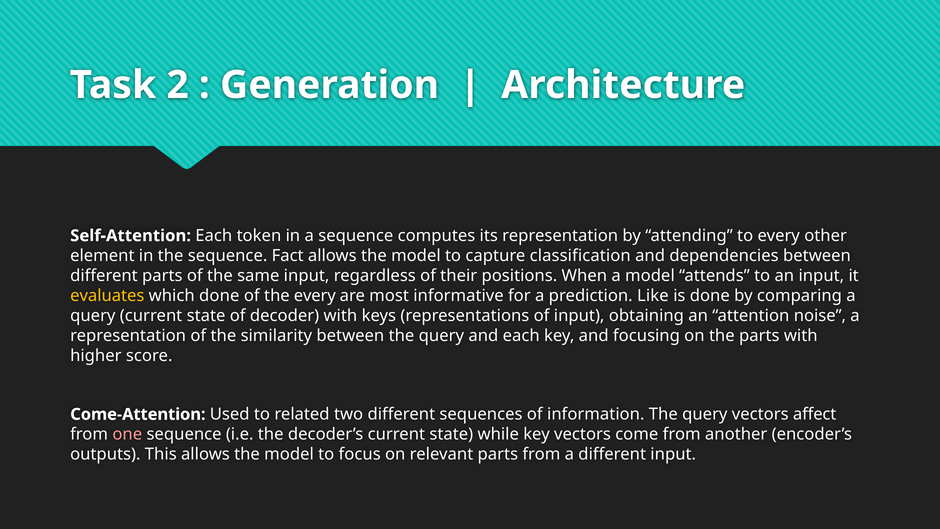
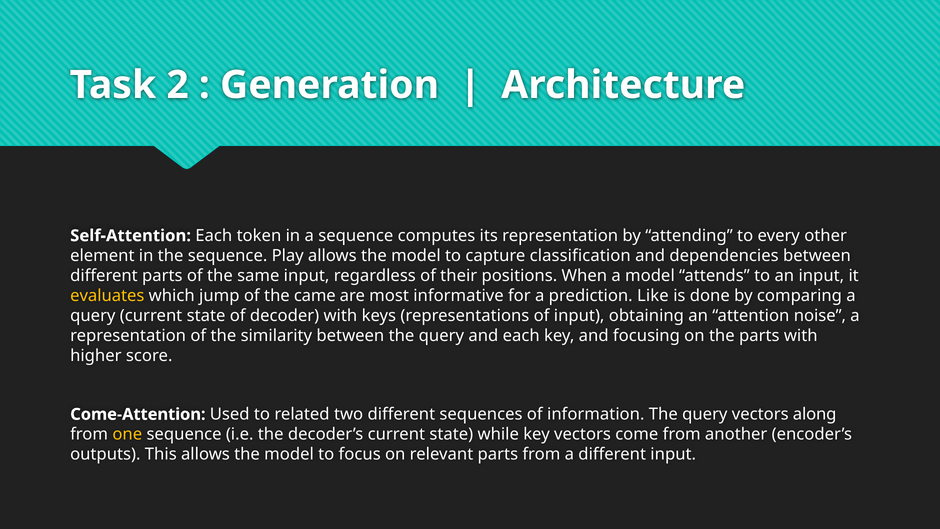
Fact: Fact -> Play
which done: done -> jump
the every: every -> came
affect: affect -> along
one colour: pink -> yellow
